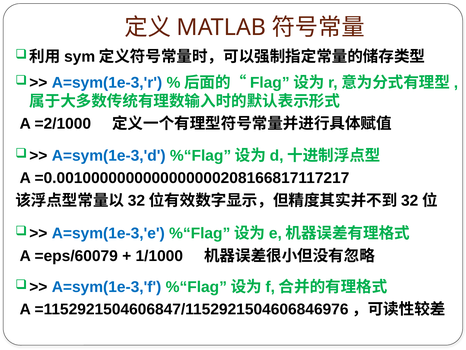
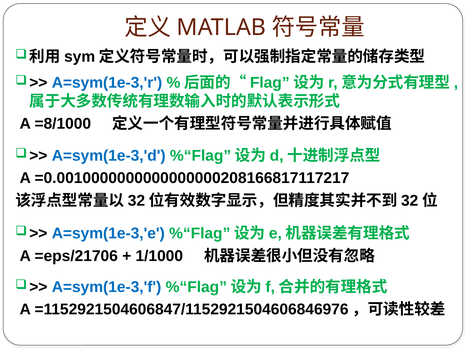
=2/1000: =2/1000 -> =8/1000
=eps/60079: =eps/60079 -> =eps/21706
